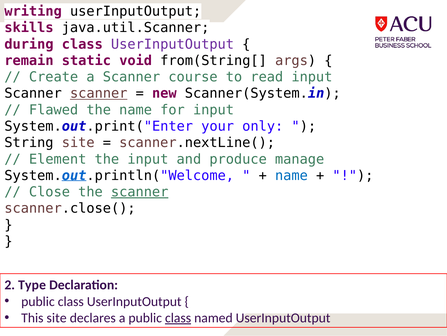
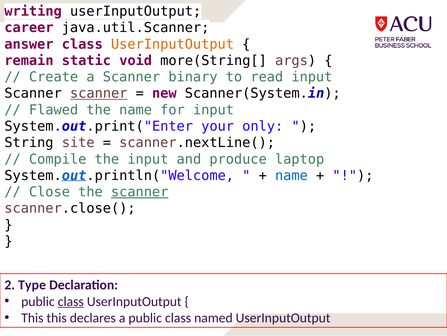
skills: skills -> career
during: during -> answer
UserInputOutput at (172, 44) colour: purple -> orange
from(String[: from(String[ -> more(String[
course: course -> binary
Element: Element -> Compile
manage: manage -> laptop
class at (71, 301) underline: none -> present
This site: site -> this
class at (178, 317) underline: present -> none
